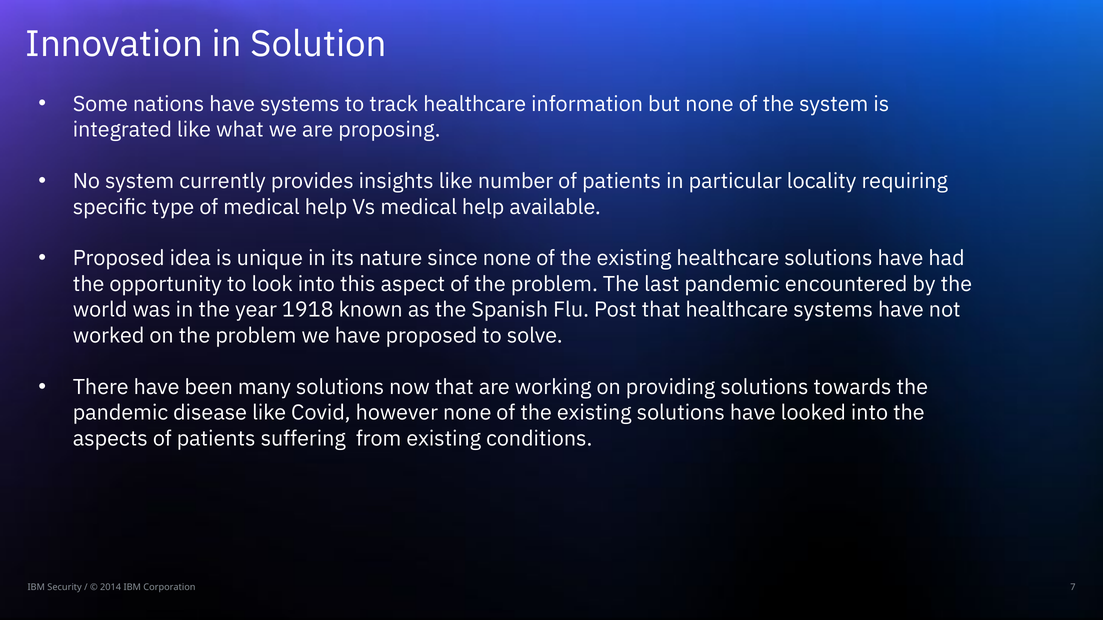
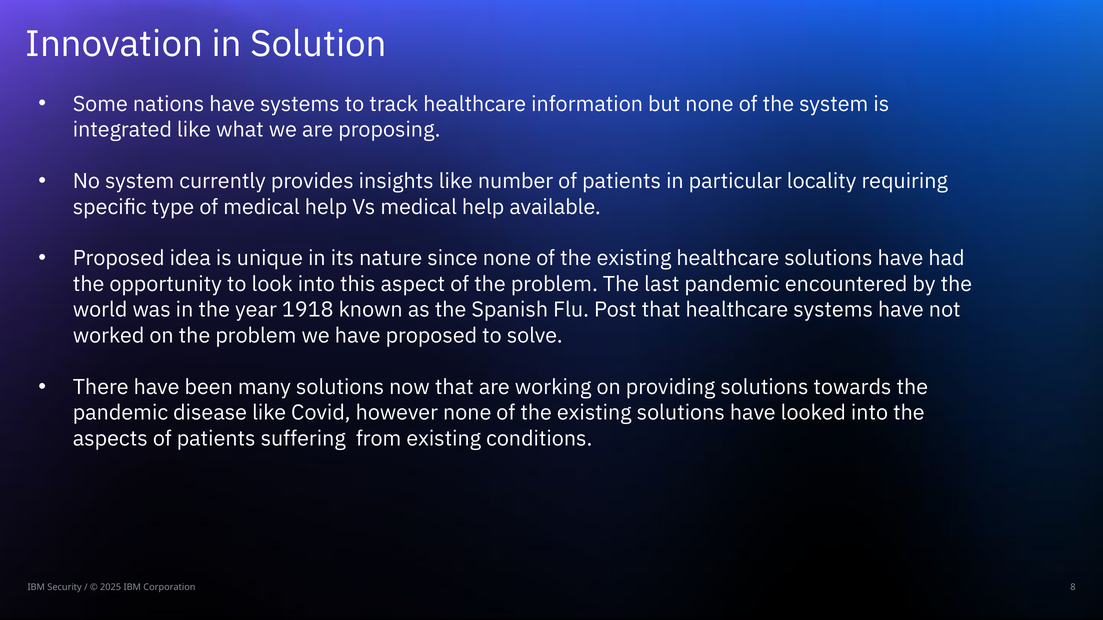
2014: 2014 -> 2025
7: 7 -> 8
